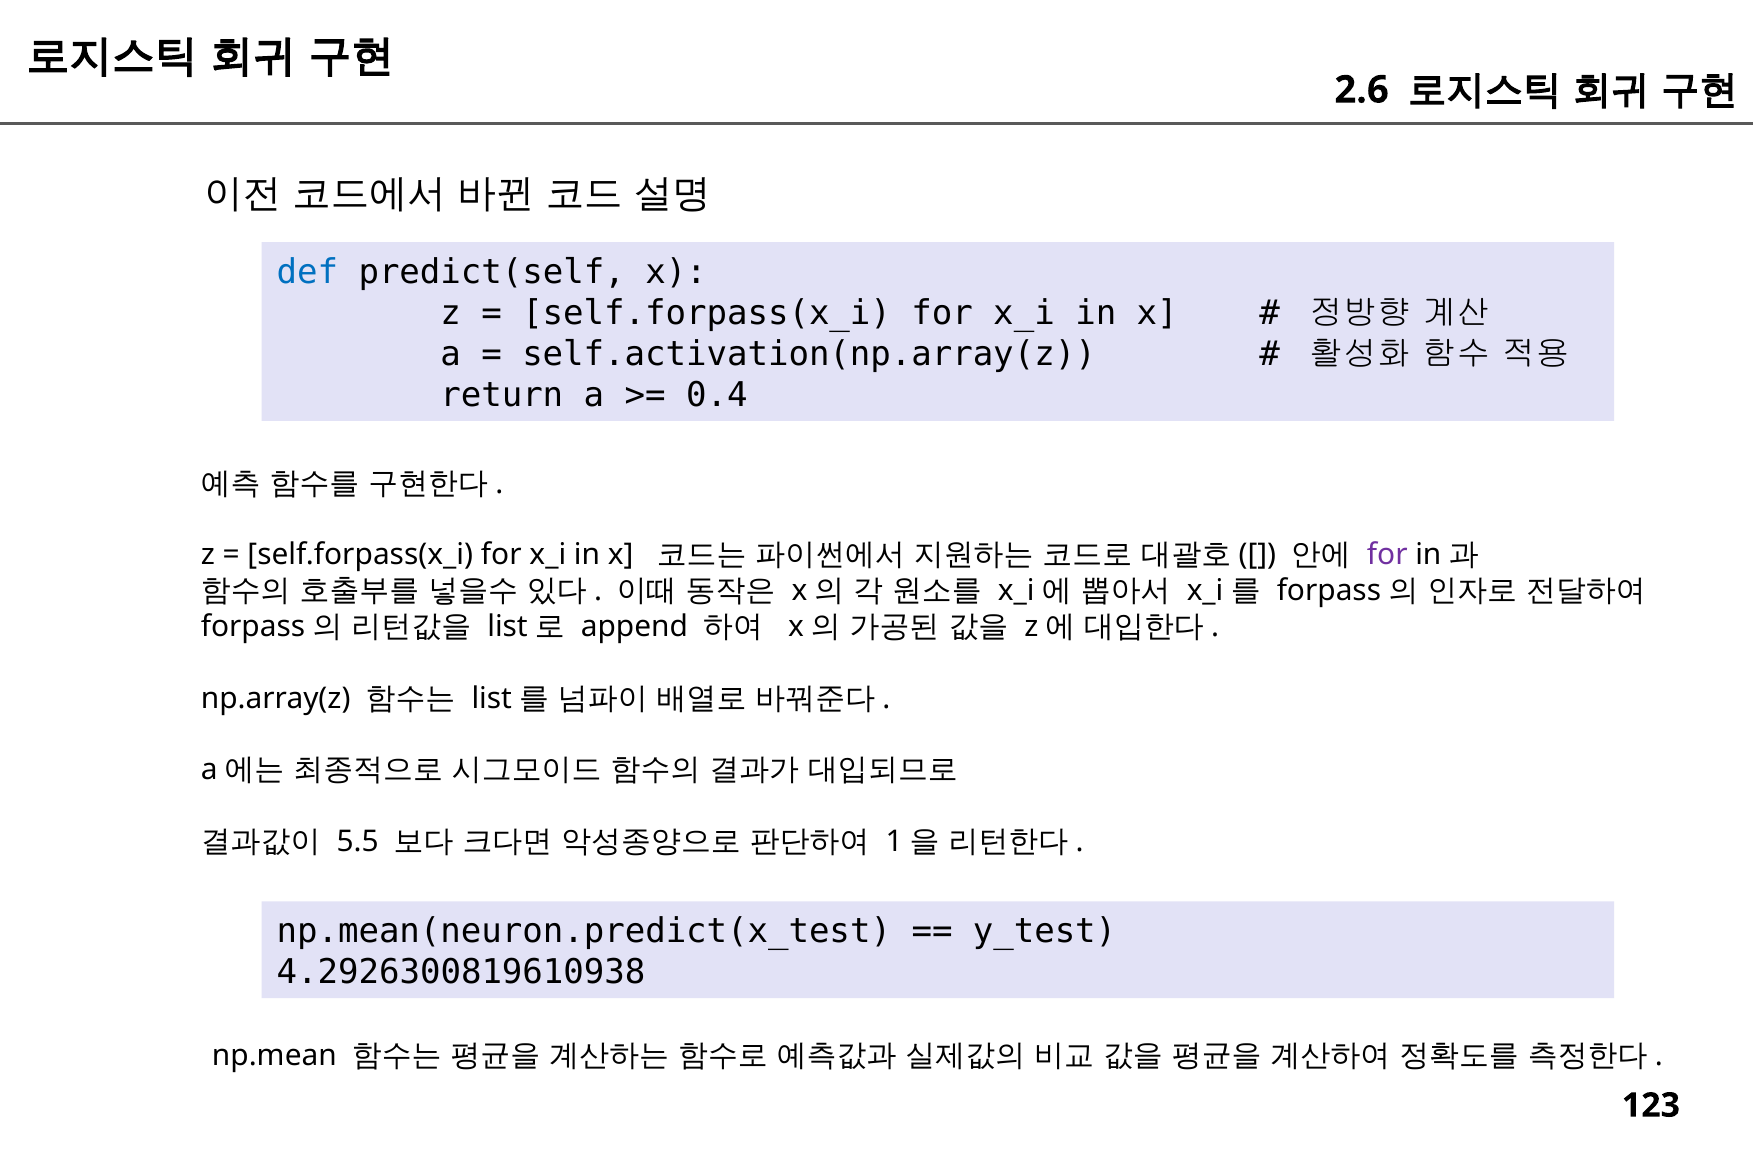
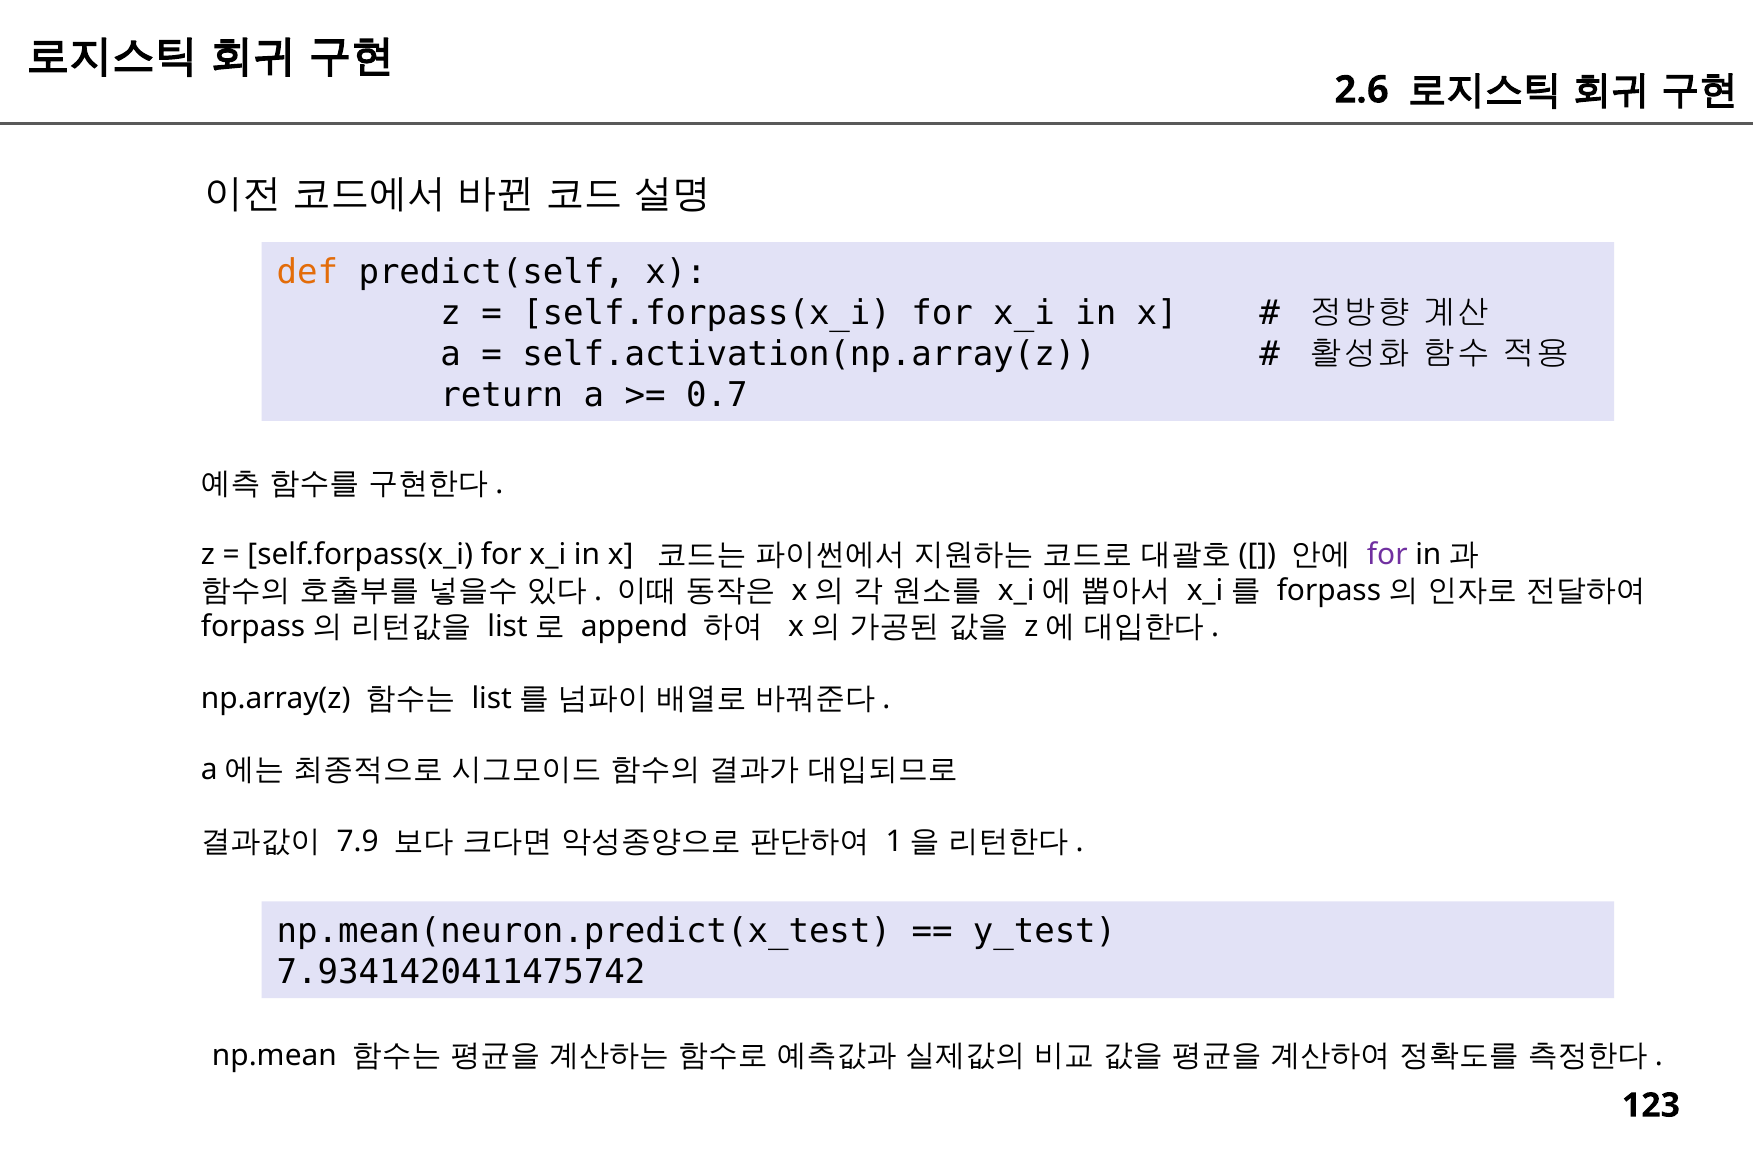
def colour: blue -> orange
0.4: 0.4 -> 0.7
5.5: 5.5 -> 7.9
4.2926300819610938: 4.2926300819610938 -> 7.9341420411475742
